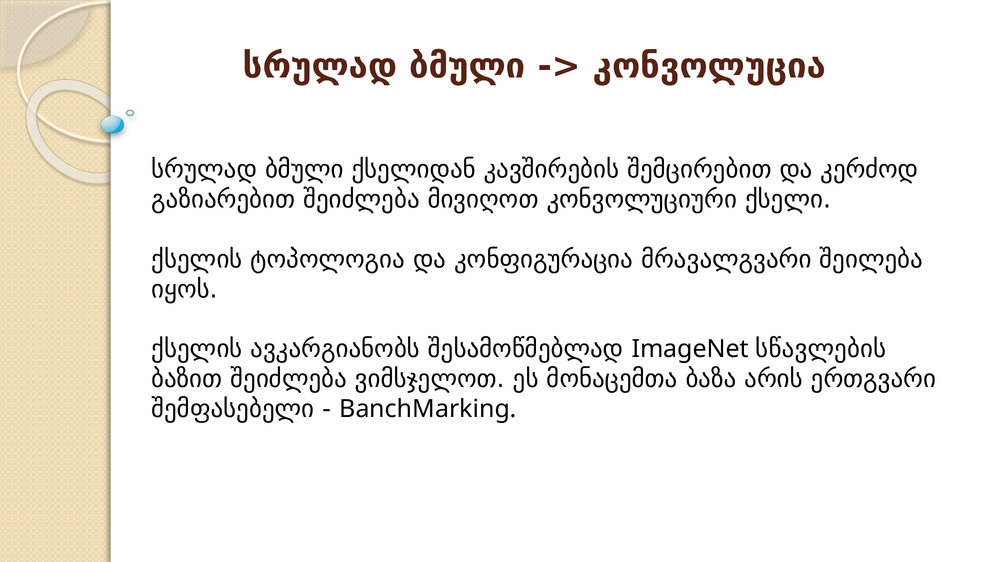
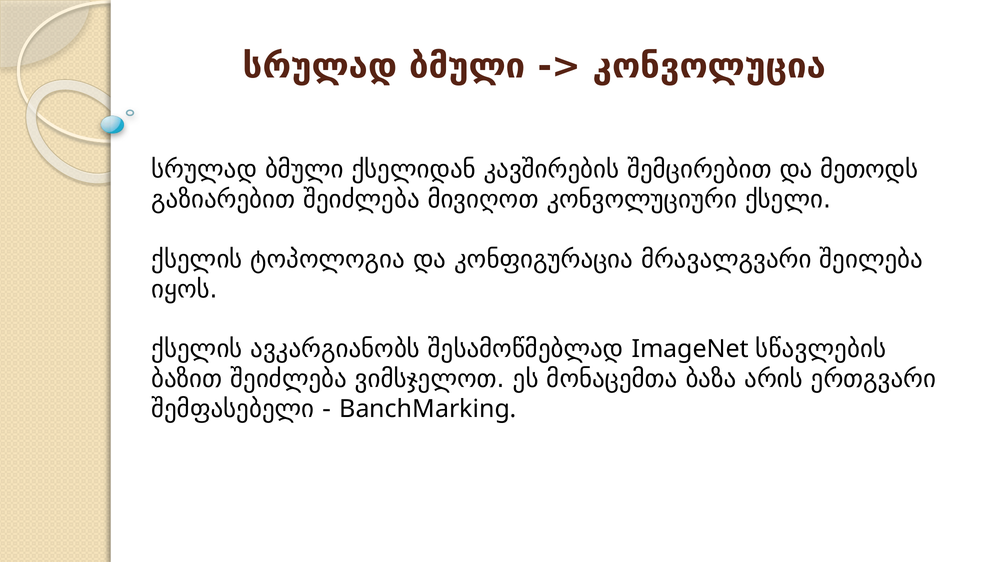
კერძოდ: კერძოდ -> მეთოდს
